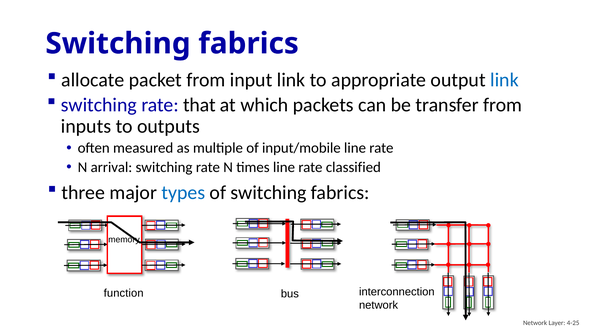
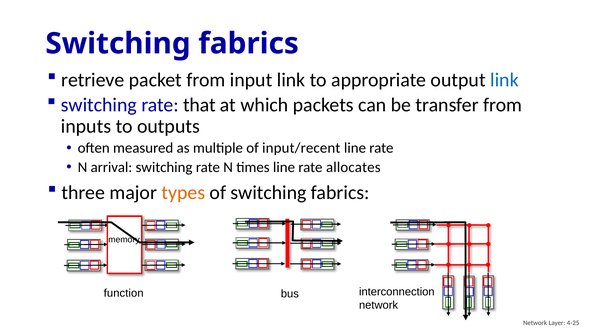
allocate: allocate -> retrieve
input/mobile: input/mobile -> input/recent
classified: classified -> allocates
types colour: blue -> orange
